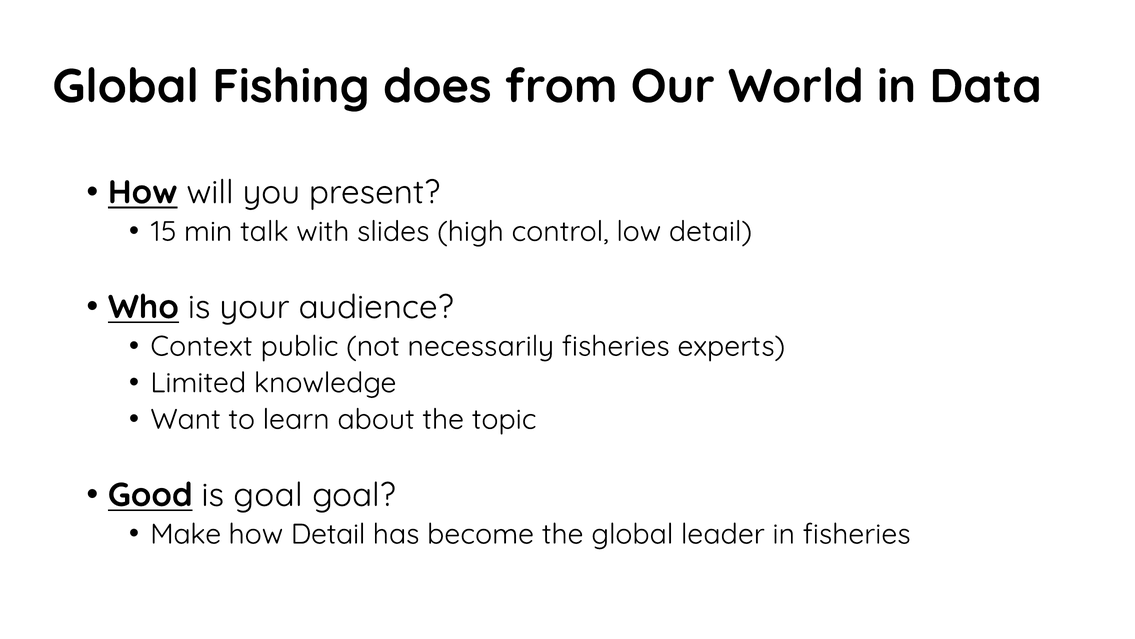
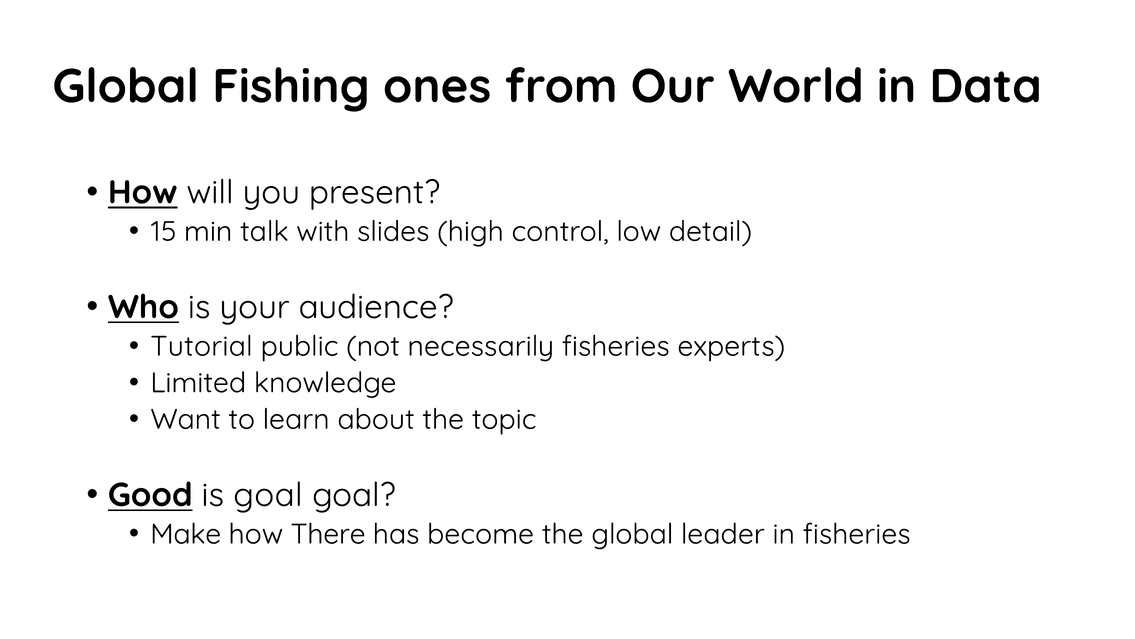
does: does -> ones
Context: Context -> Tutorial
how Detail: Detail -> There
